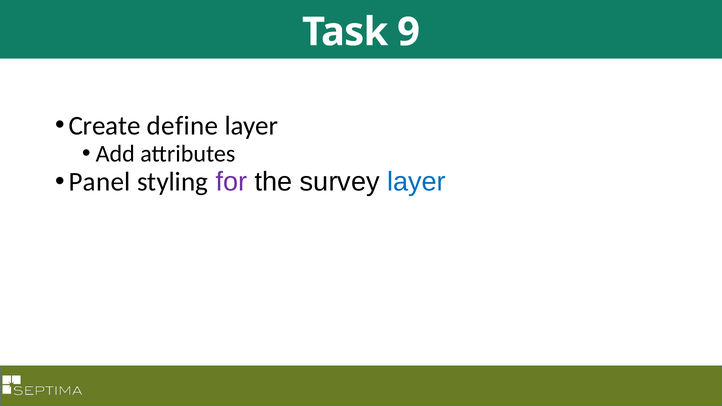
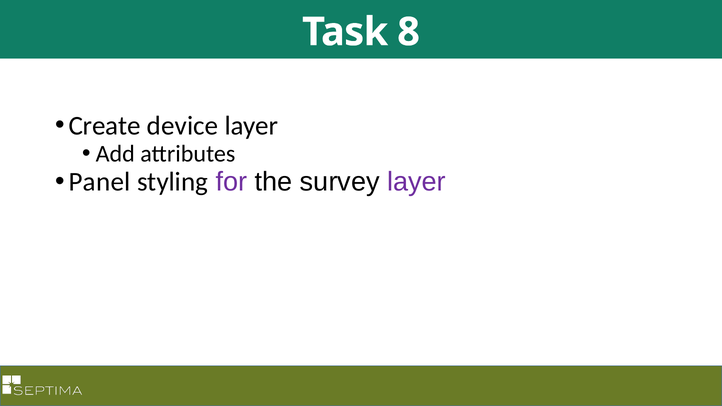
9: 9 -> 8
define: define -> device
layer at (416, 182) colour: blue -> purple
